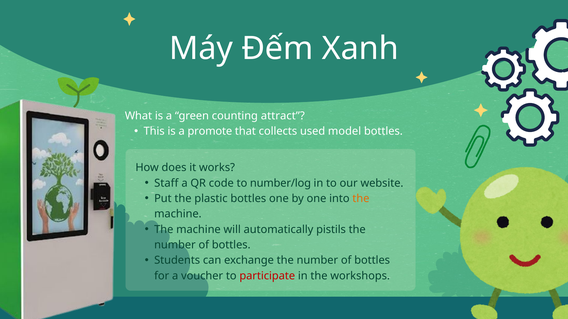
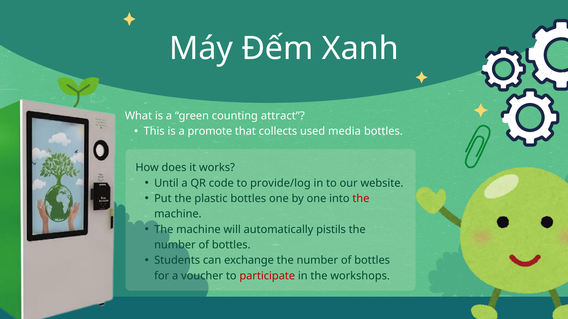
model: model -> media
Staff: Staff -> Until
number/log: number/log -> provide/log
the at (361, 199) colour: orange -> red
